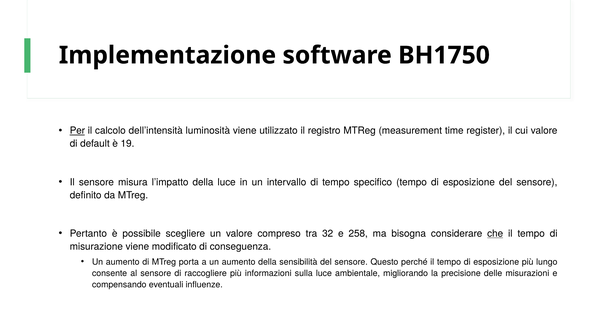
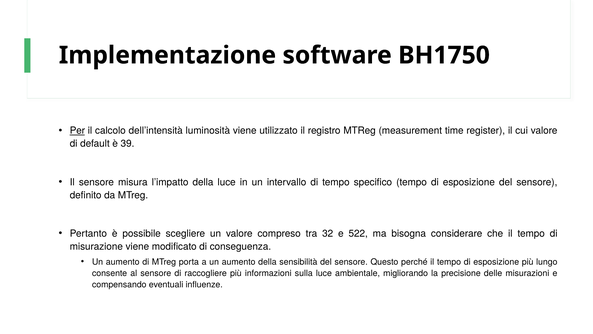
19: 19 -> 39
258: 258 -> 522
che underline: present -> none
